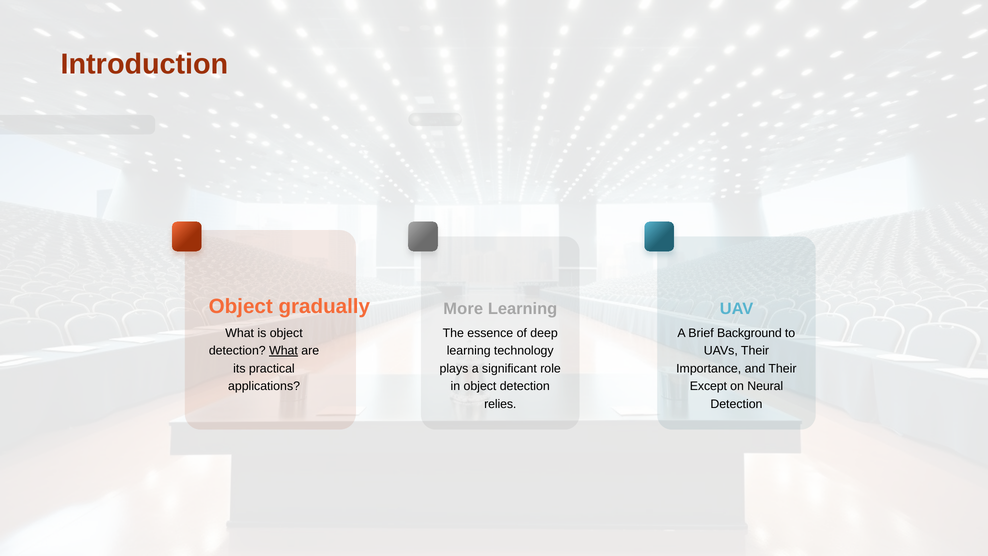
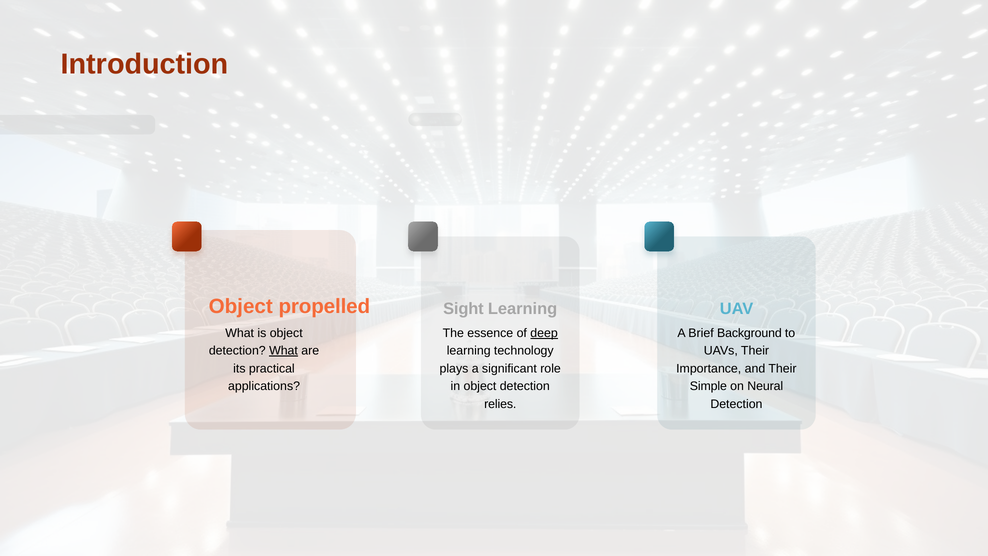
gradually: gradually -> propelled
More: More -> Sight
deep underline: none -> present
Except: Except -> Simple
